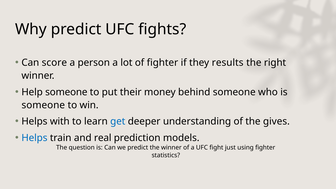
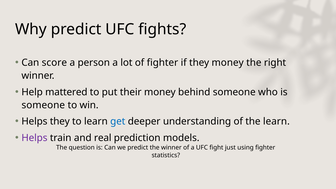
they results: results -> money
Help someone: someone -> mattered
Helps with: with -> they
the gives: gives -> learn
Helps at (34, 138) colour: blue -> purple
